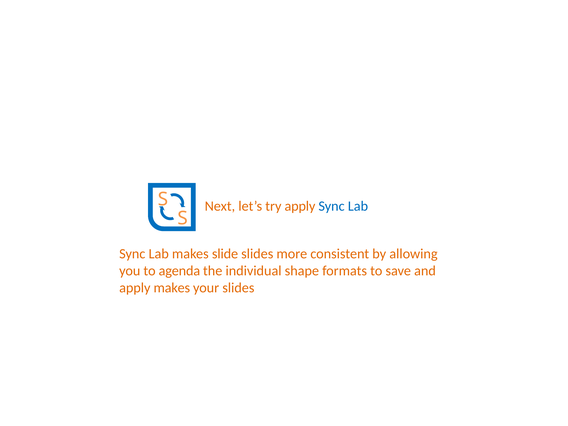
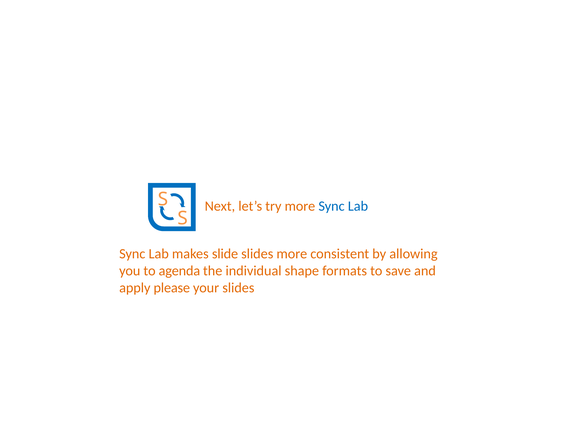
try apply: apply -> more
apply makes: makes -> please
